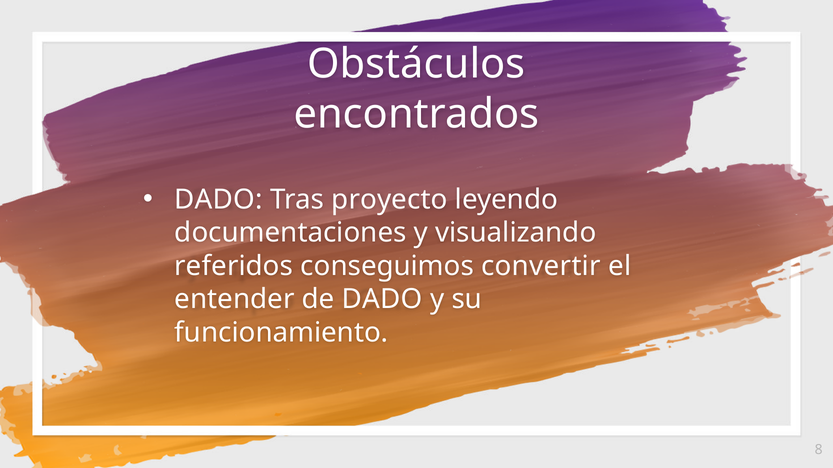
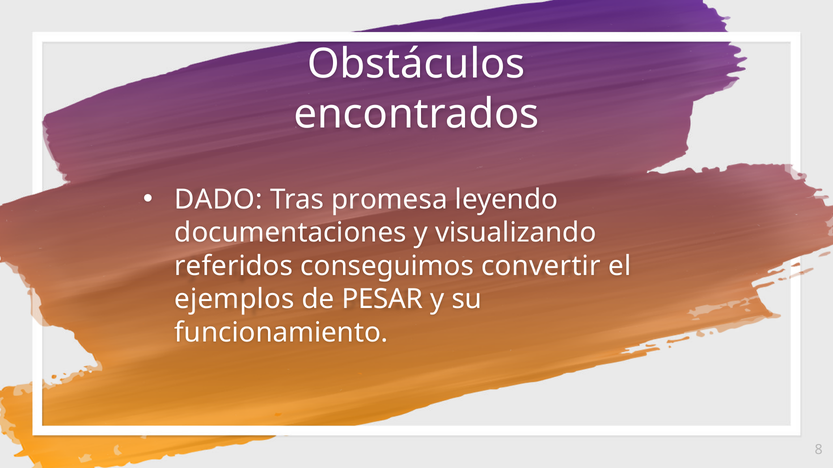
proyecto: proyecto -> promesa
entender: entender -> ejemplos
de DADO: DADO -> PESAR
